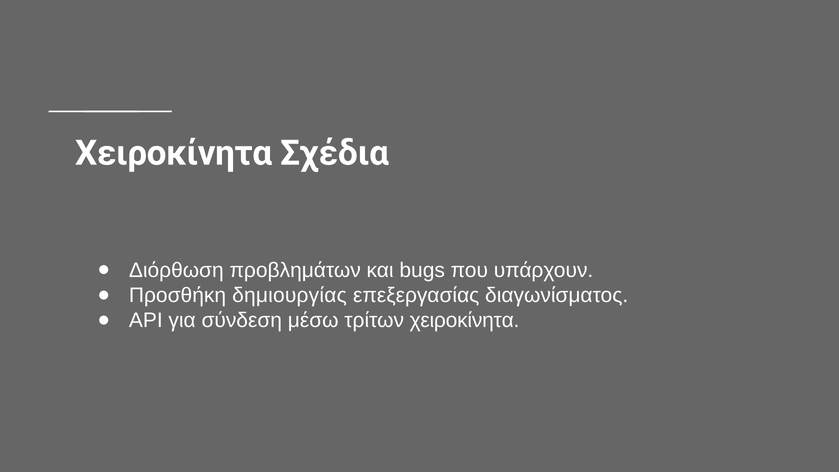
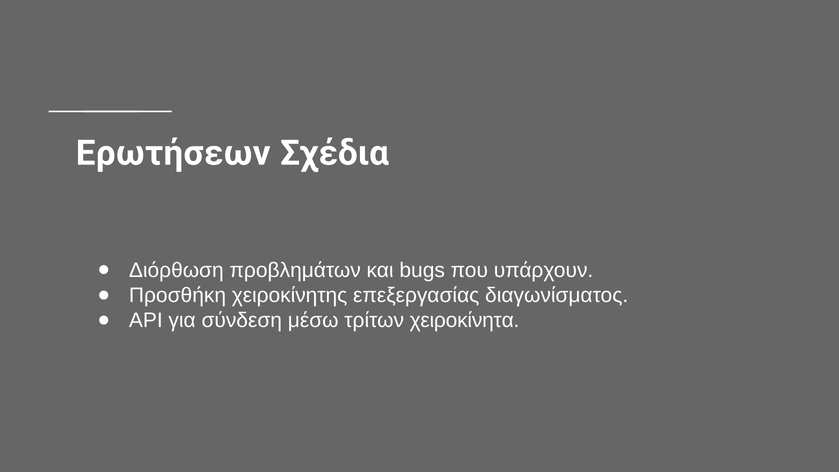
Χειροκίνητα at (174, 153): Χειροκίνητα -> Ερωτήσεων
δημιουργίας: δημιουργίας -> χειροκίνητης
